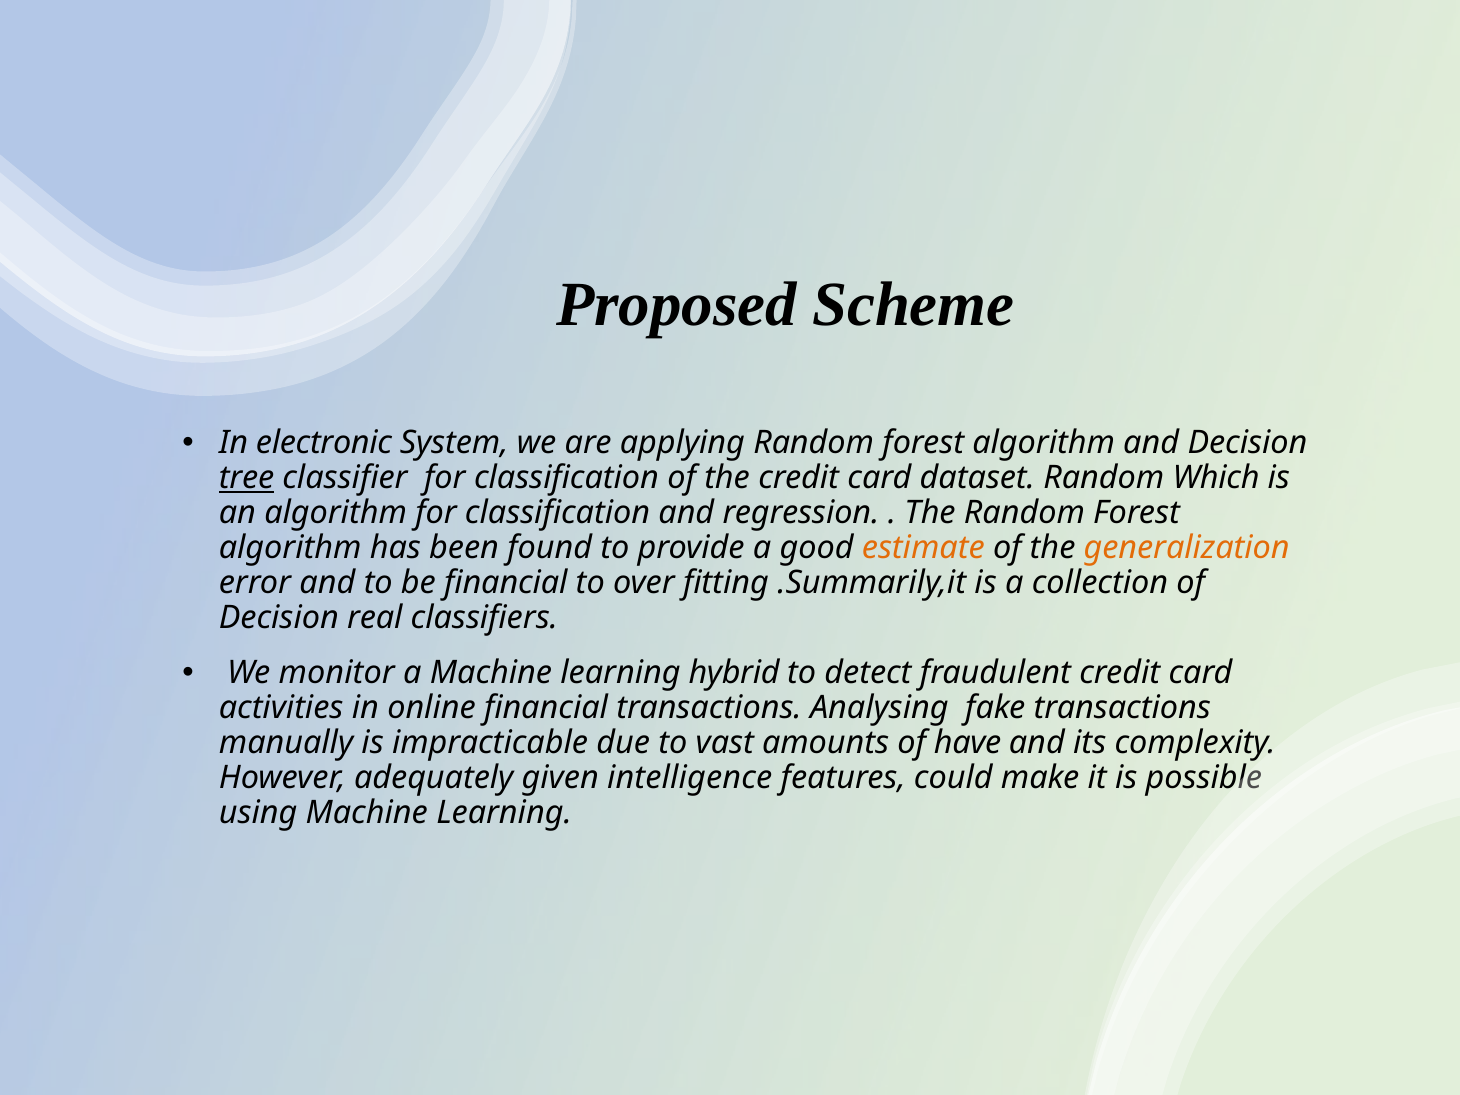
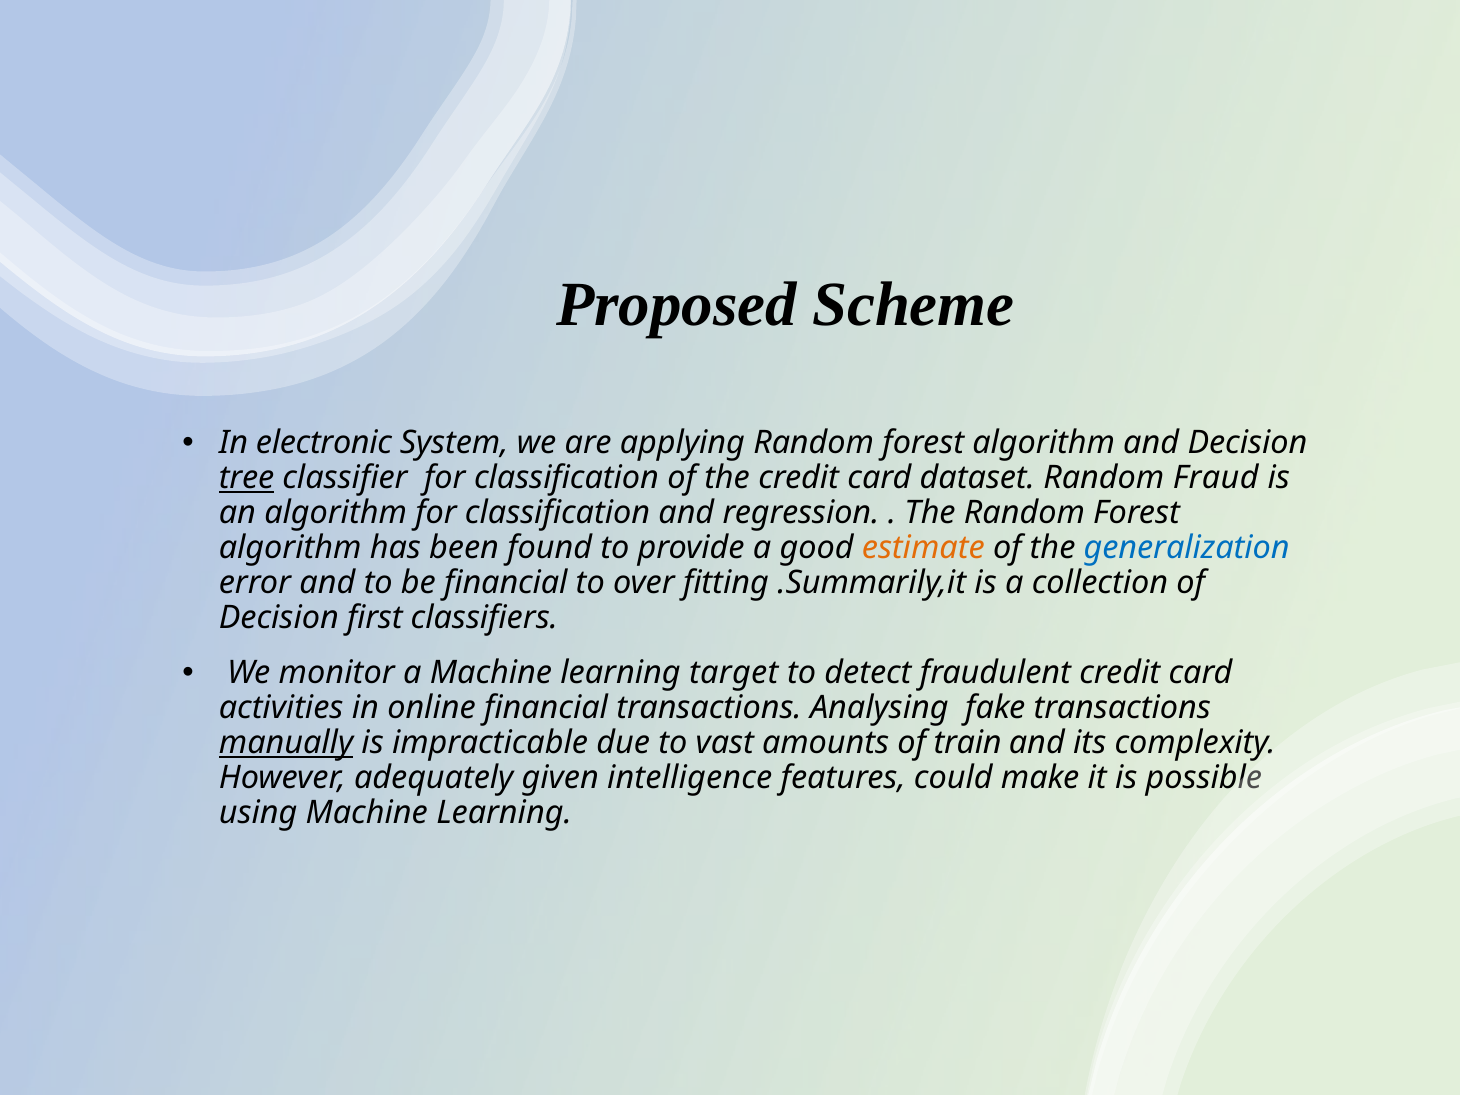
Which: Which -> Fraud
generalization colour: orange -> blue
real: real -> first
hybrid: hybrid -> target
manually underline: none -> present
have: have -> train
